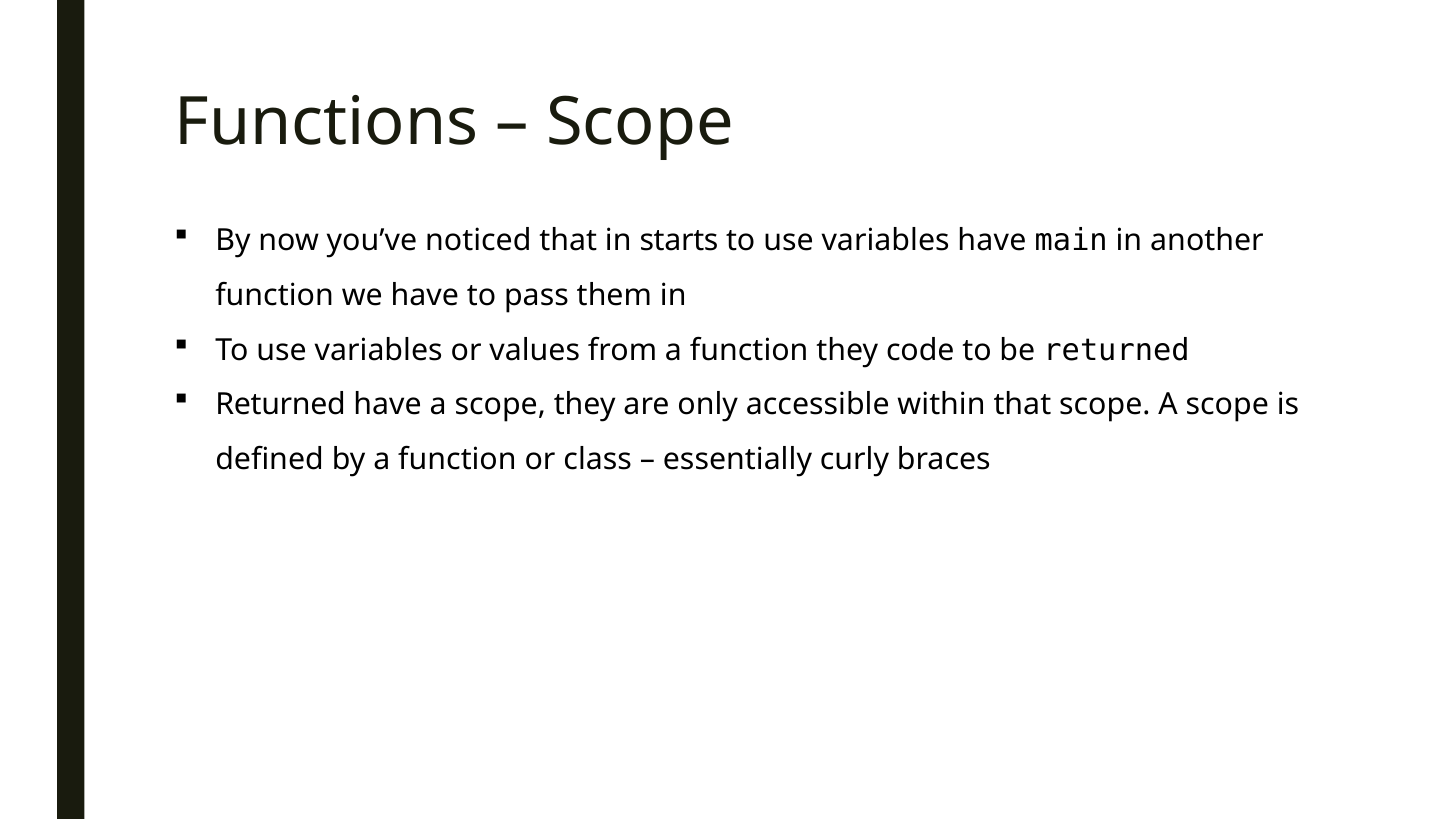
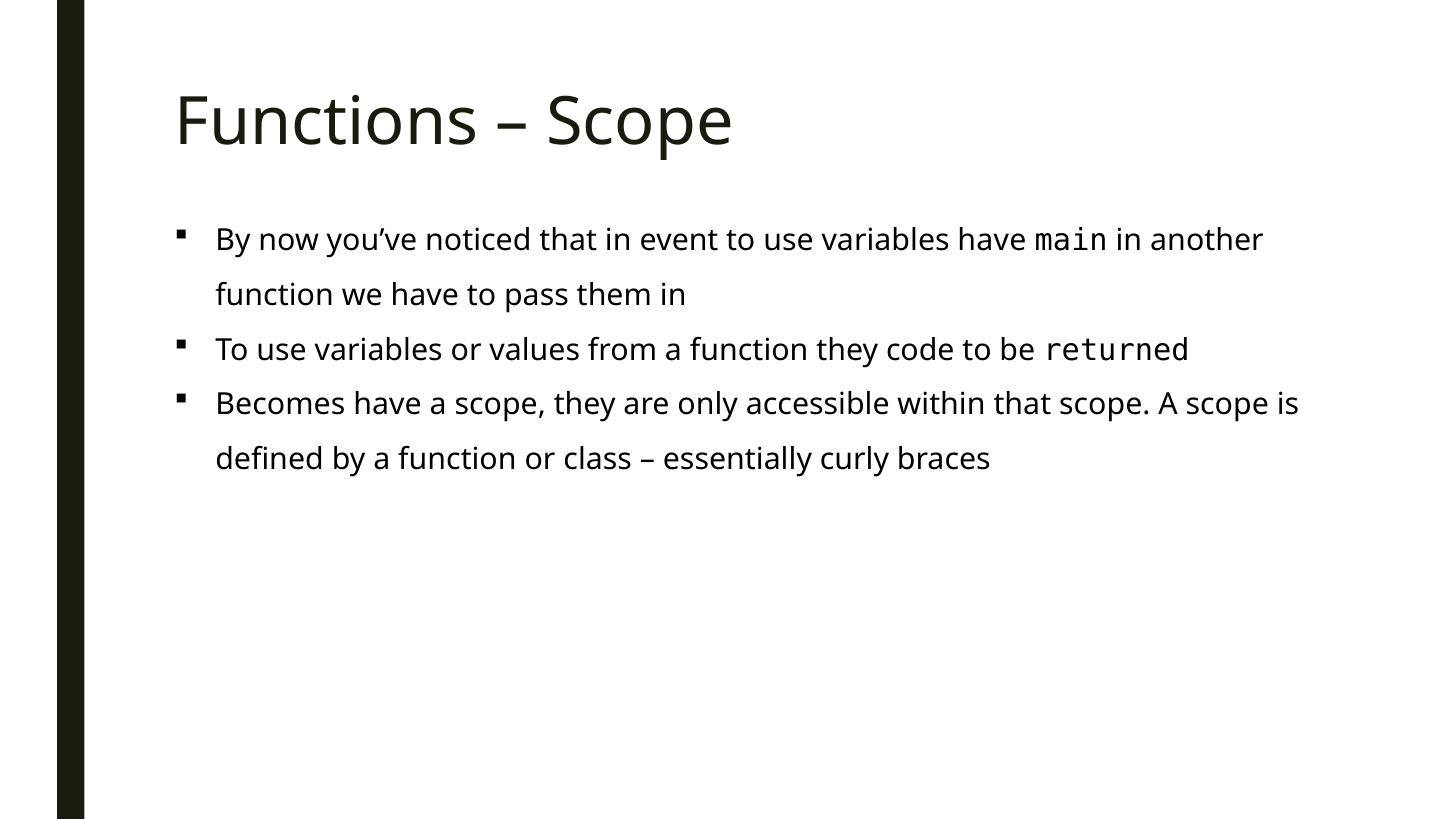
starts: starts -> event
Returned at (281, 404): Returned -> Becomes
